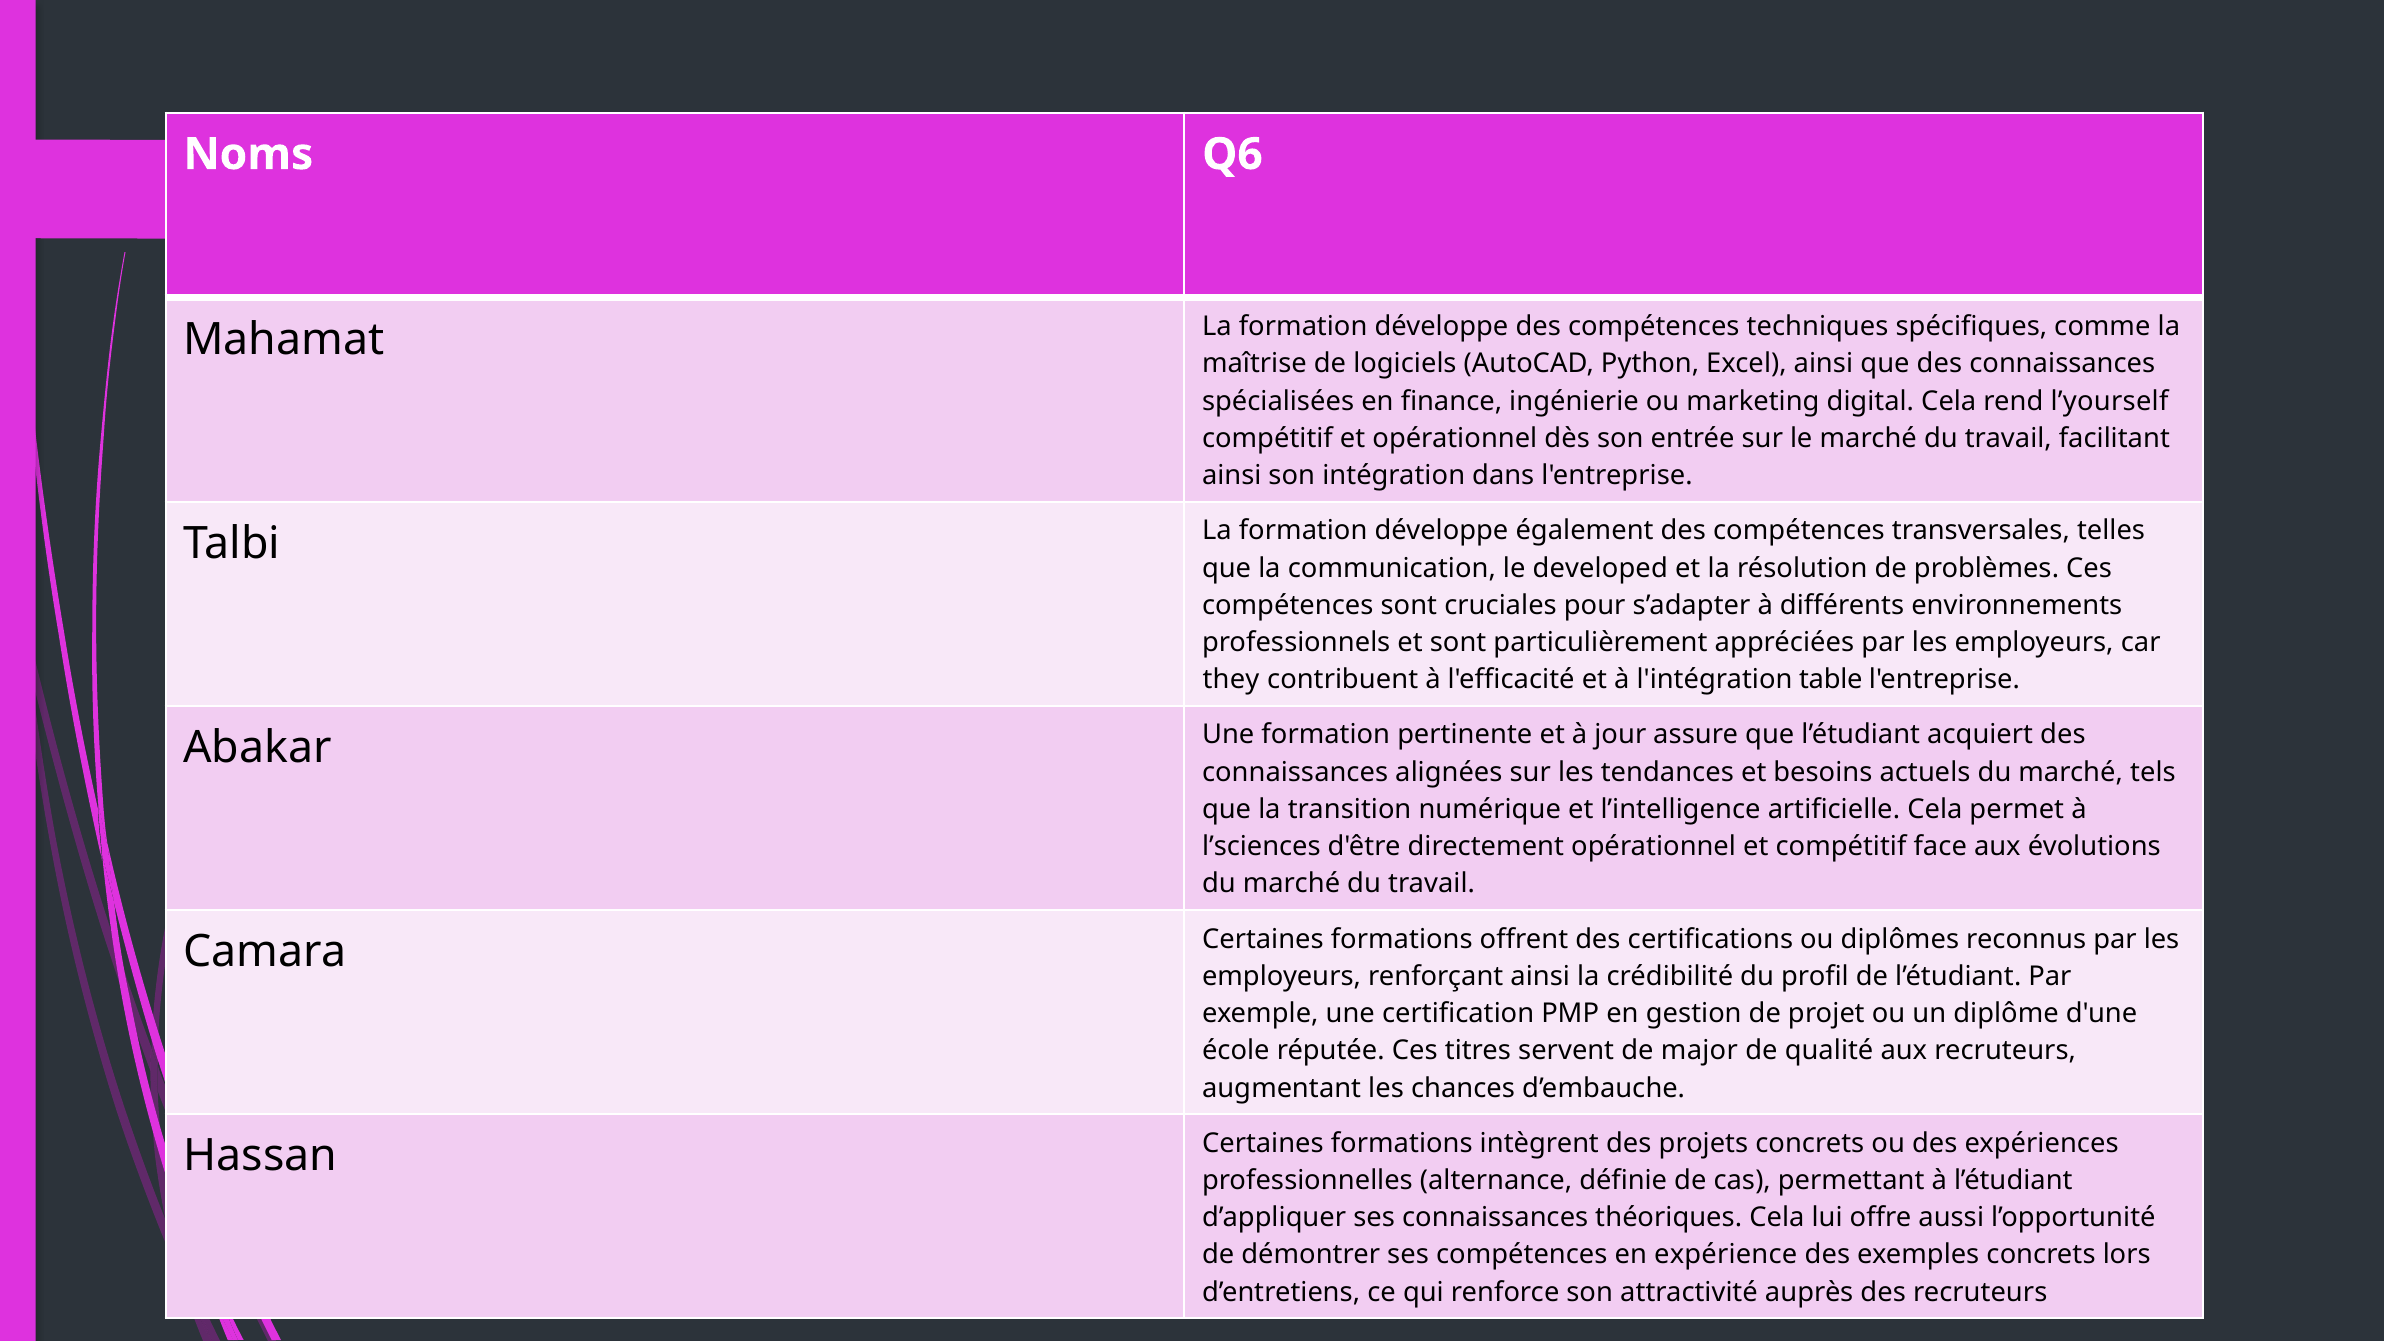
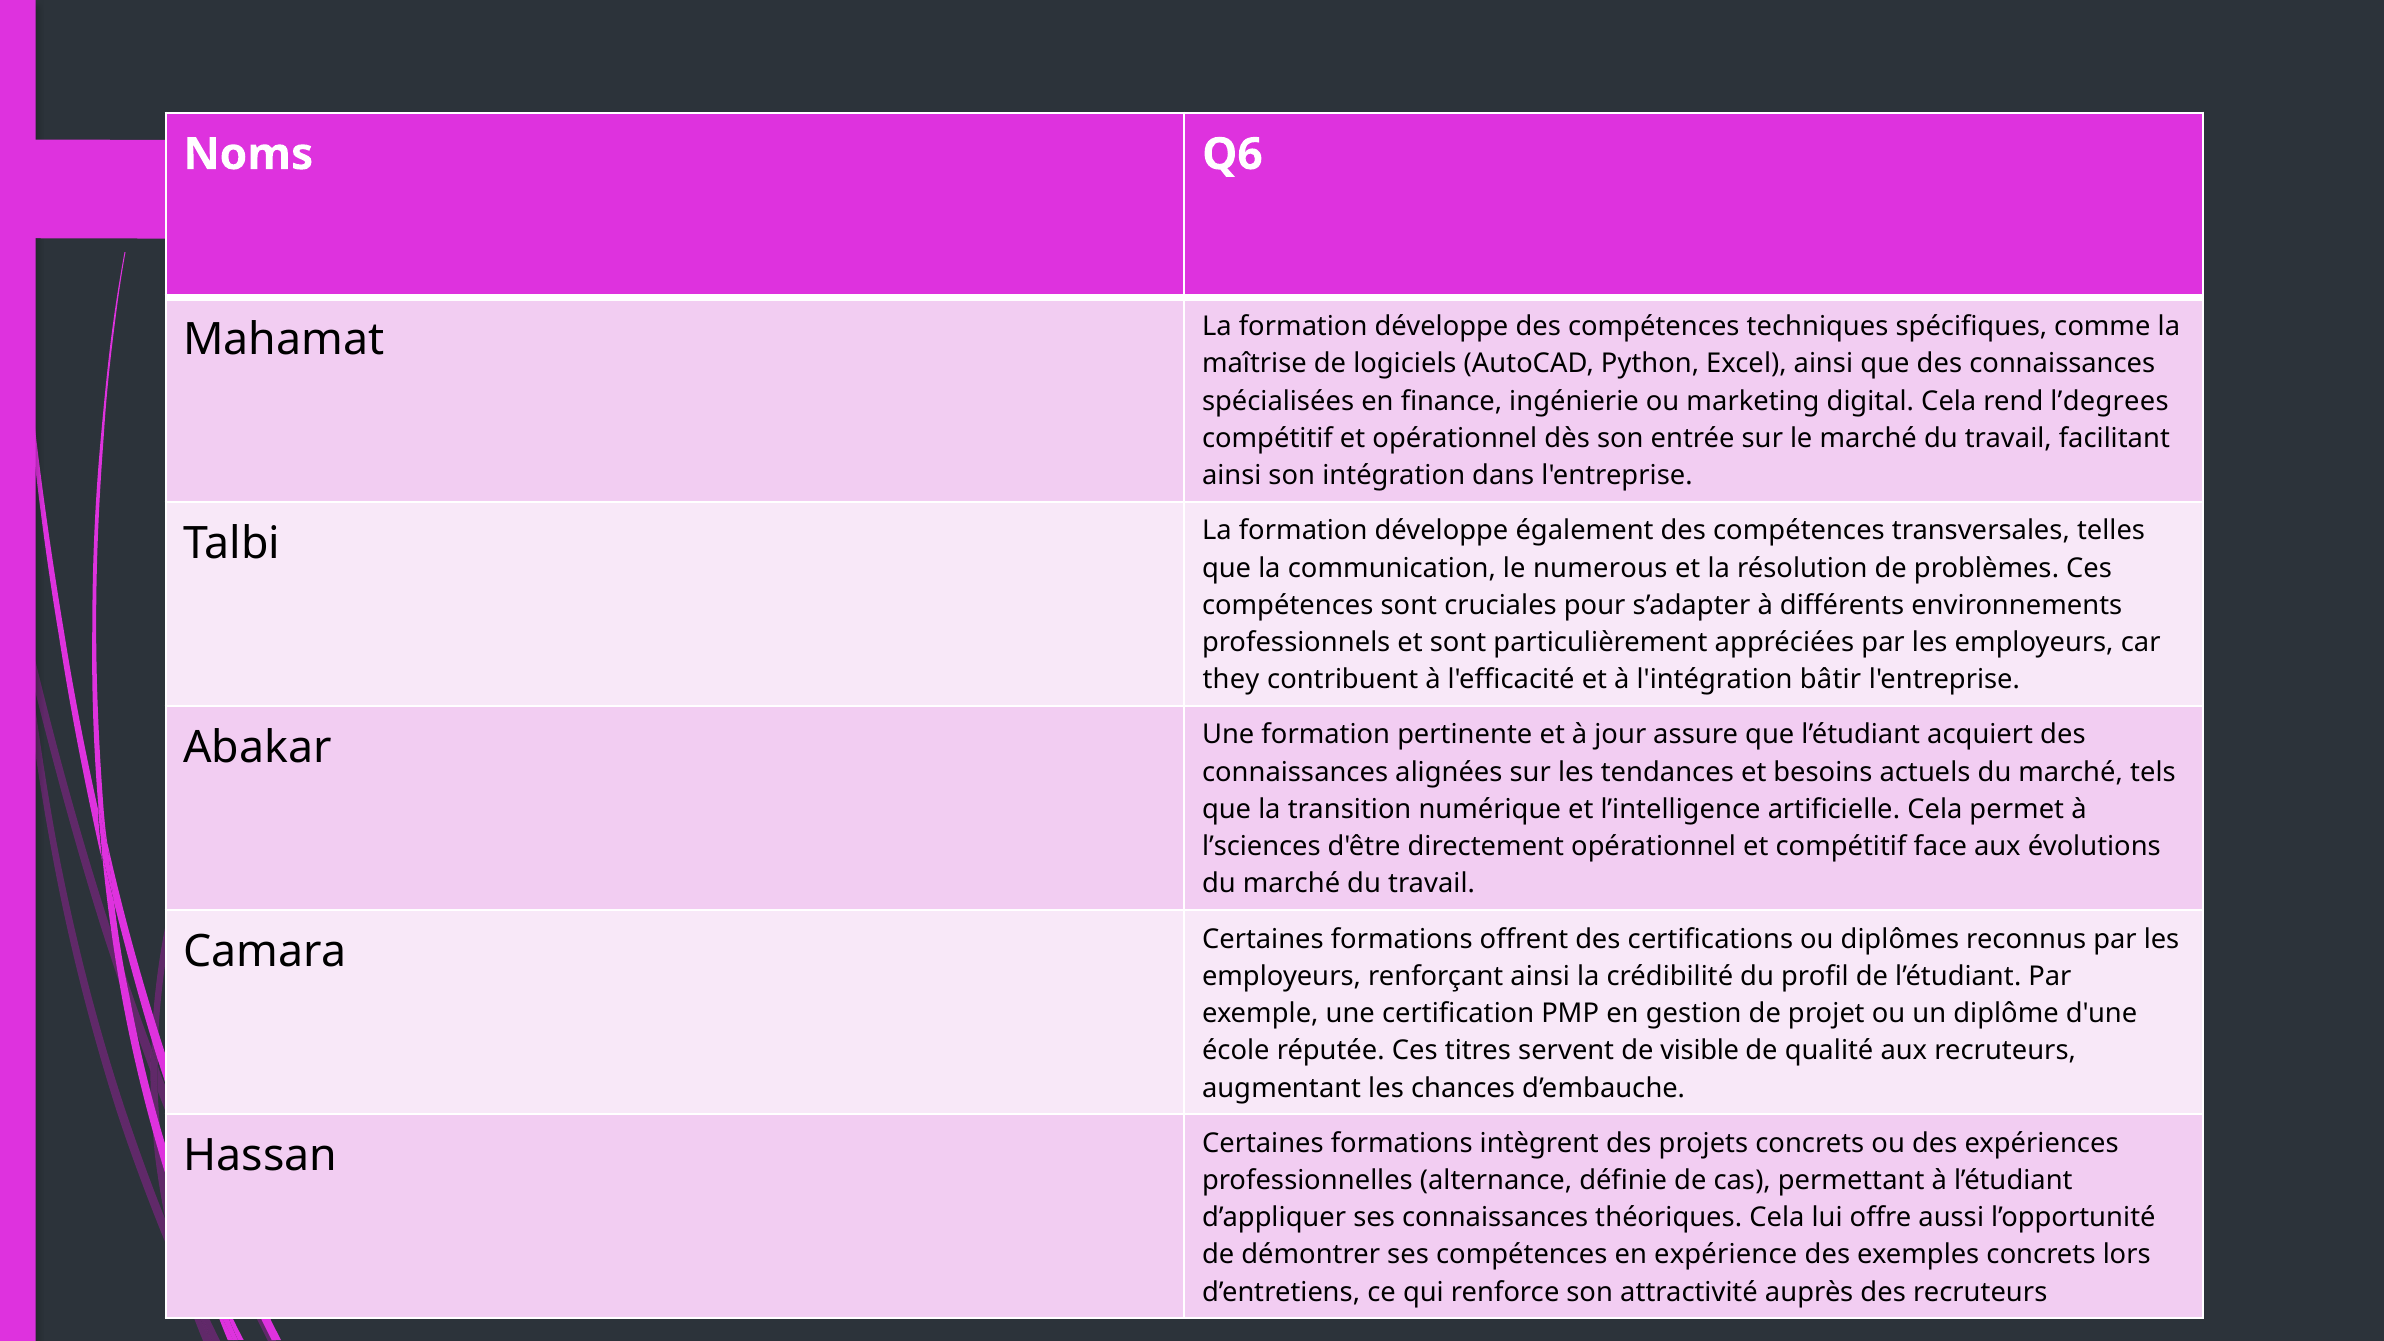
l’yourself: l’yourself -> l’degrees
developed: developed -> numerous
table: table -> bâtir
major: major -> visible
